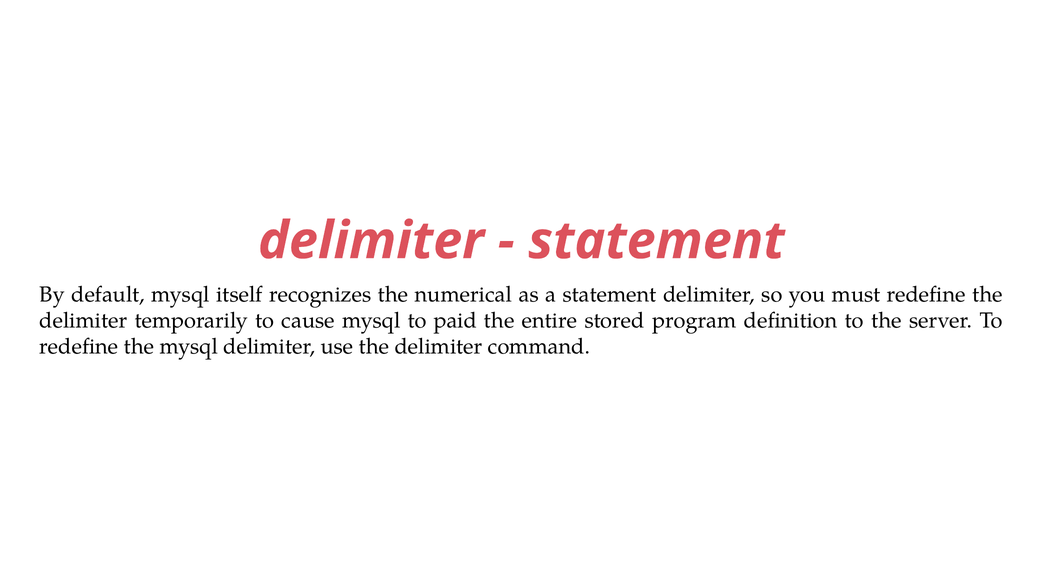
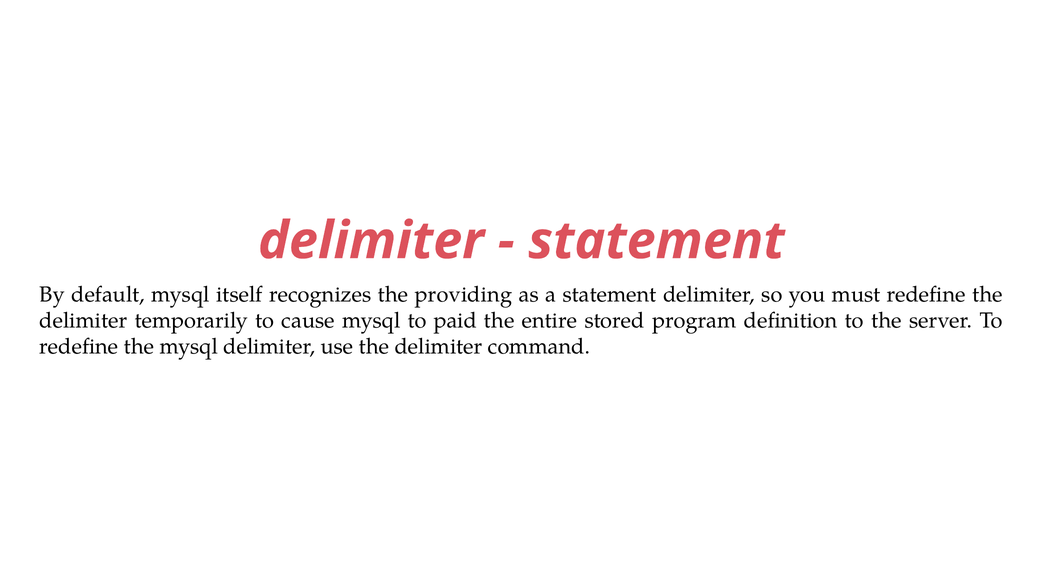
numerical: numerical -> providing
